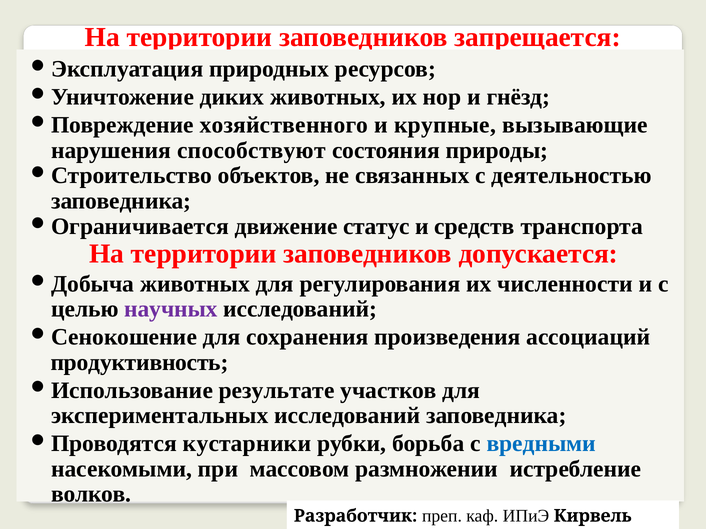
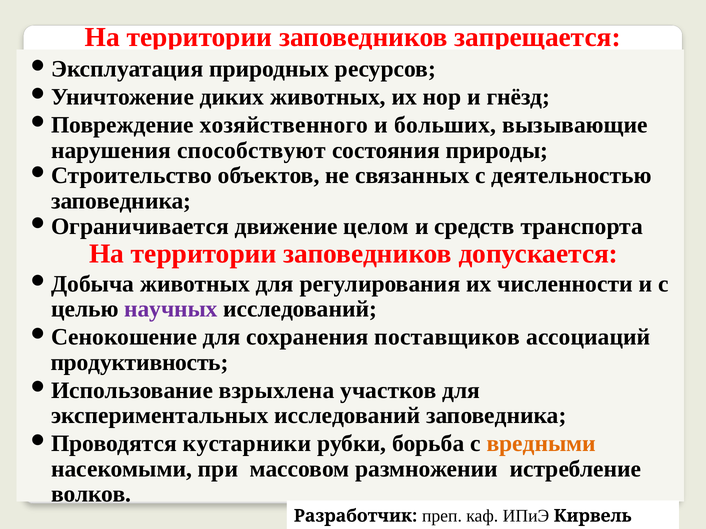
крупные: крупные -> больших
статус: статус -> целом
произведения: произведения -> поставщиков
результате: результате -> взрыхлена
вредными colour: blue -> orange
